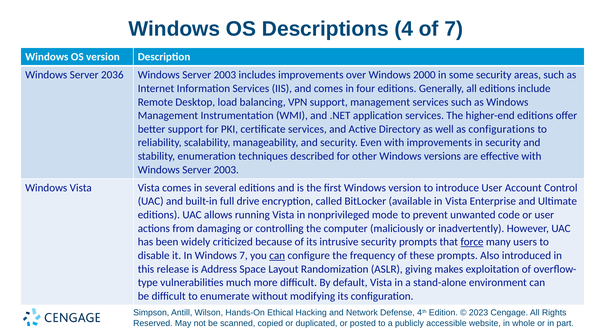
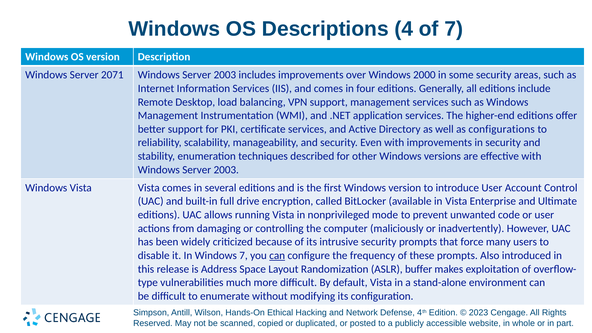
2036: 2036 -> 2071
force underline: present -> none
giving: giving -> buffer
